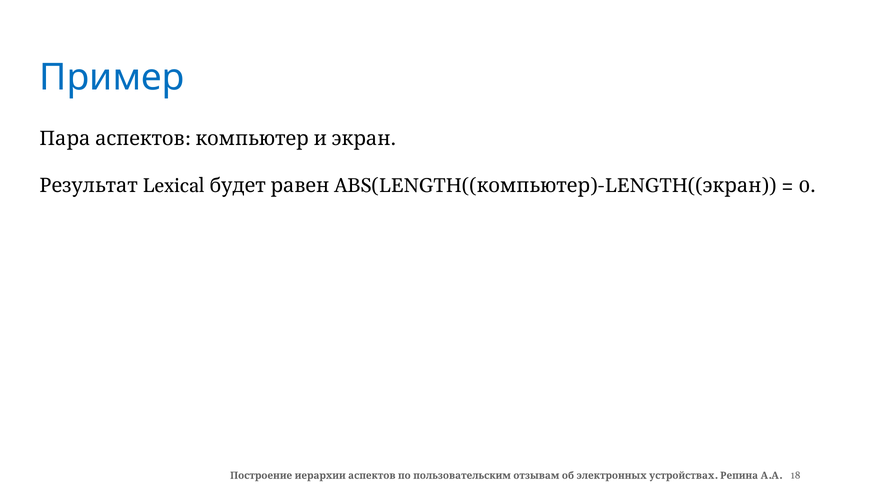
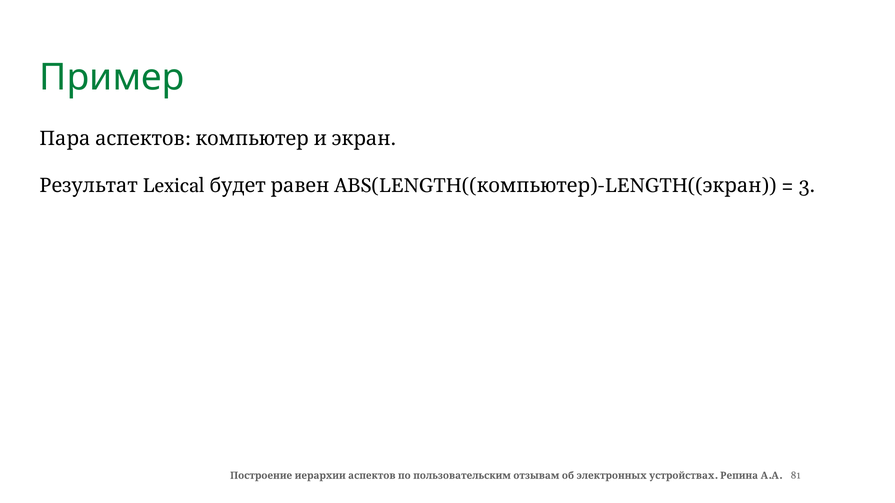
Пример colour: blue -> green
0: 0 -> 3
18: 18 -> 81
